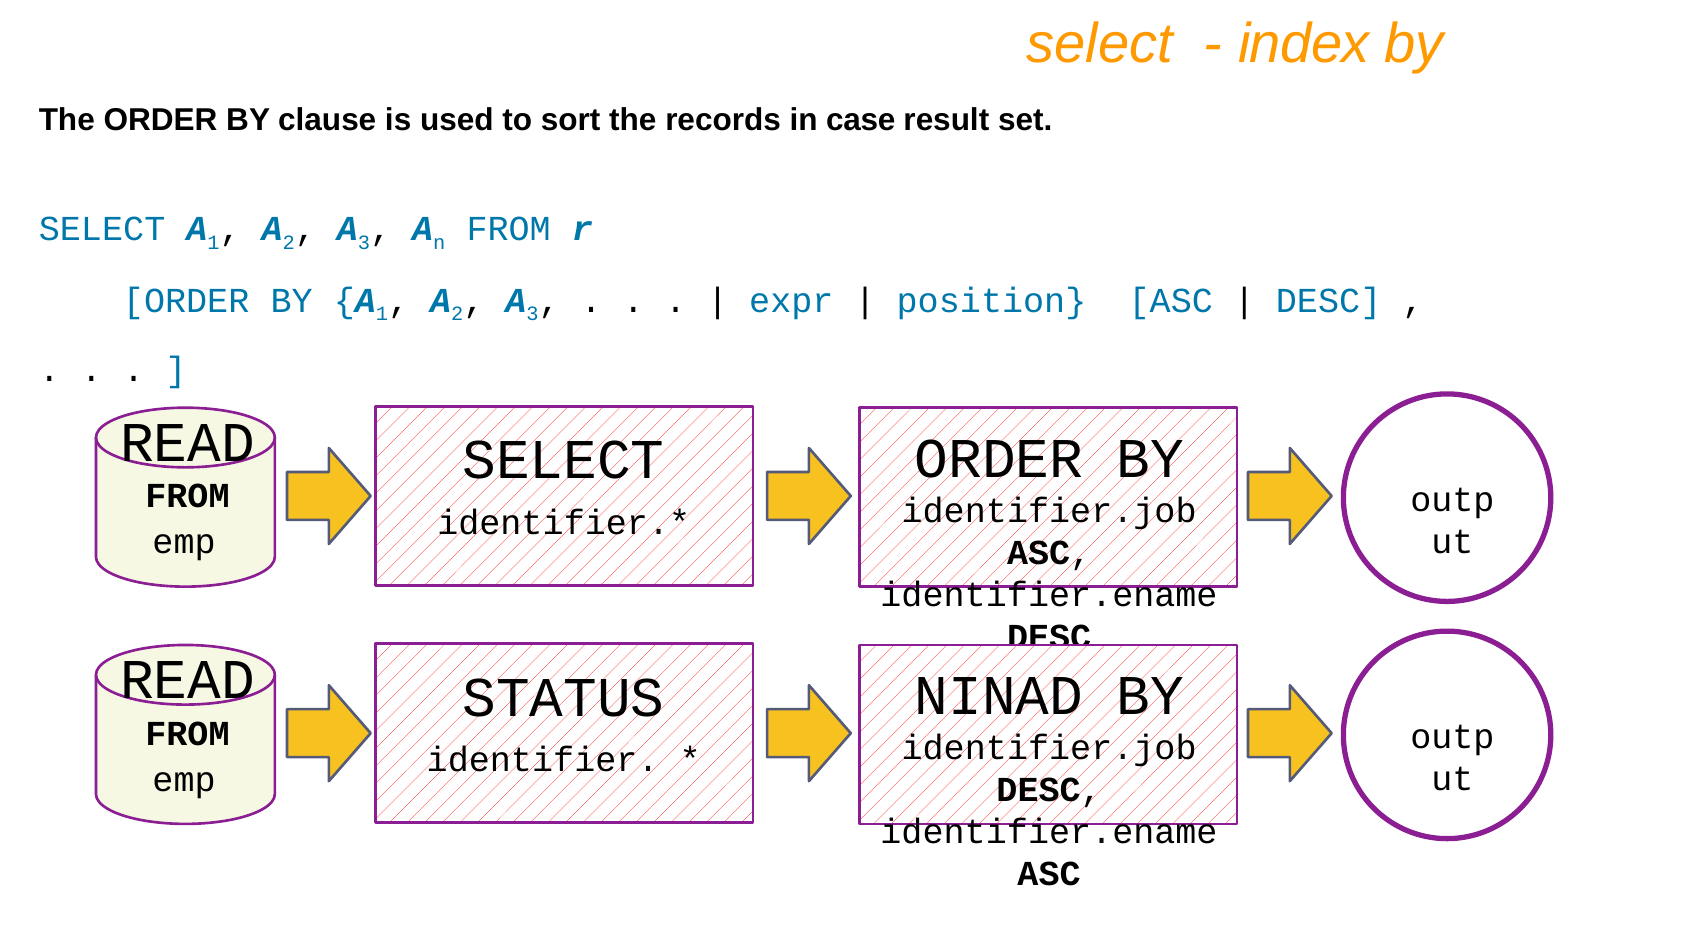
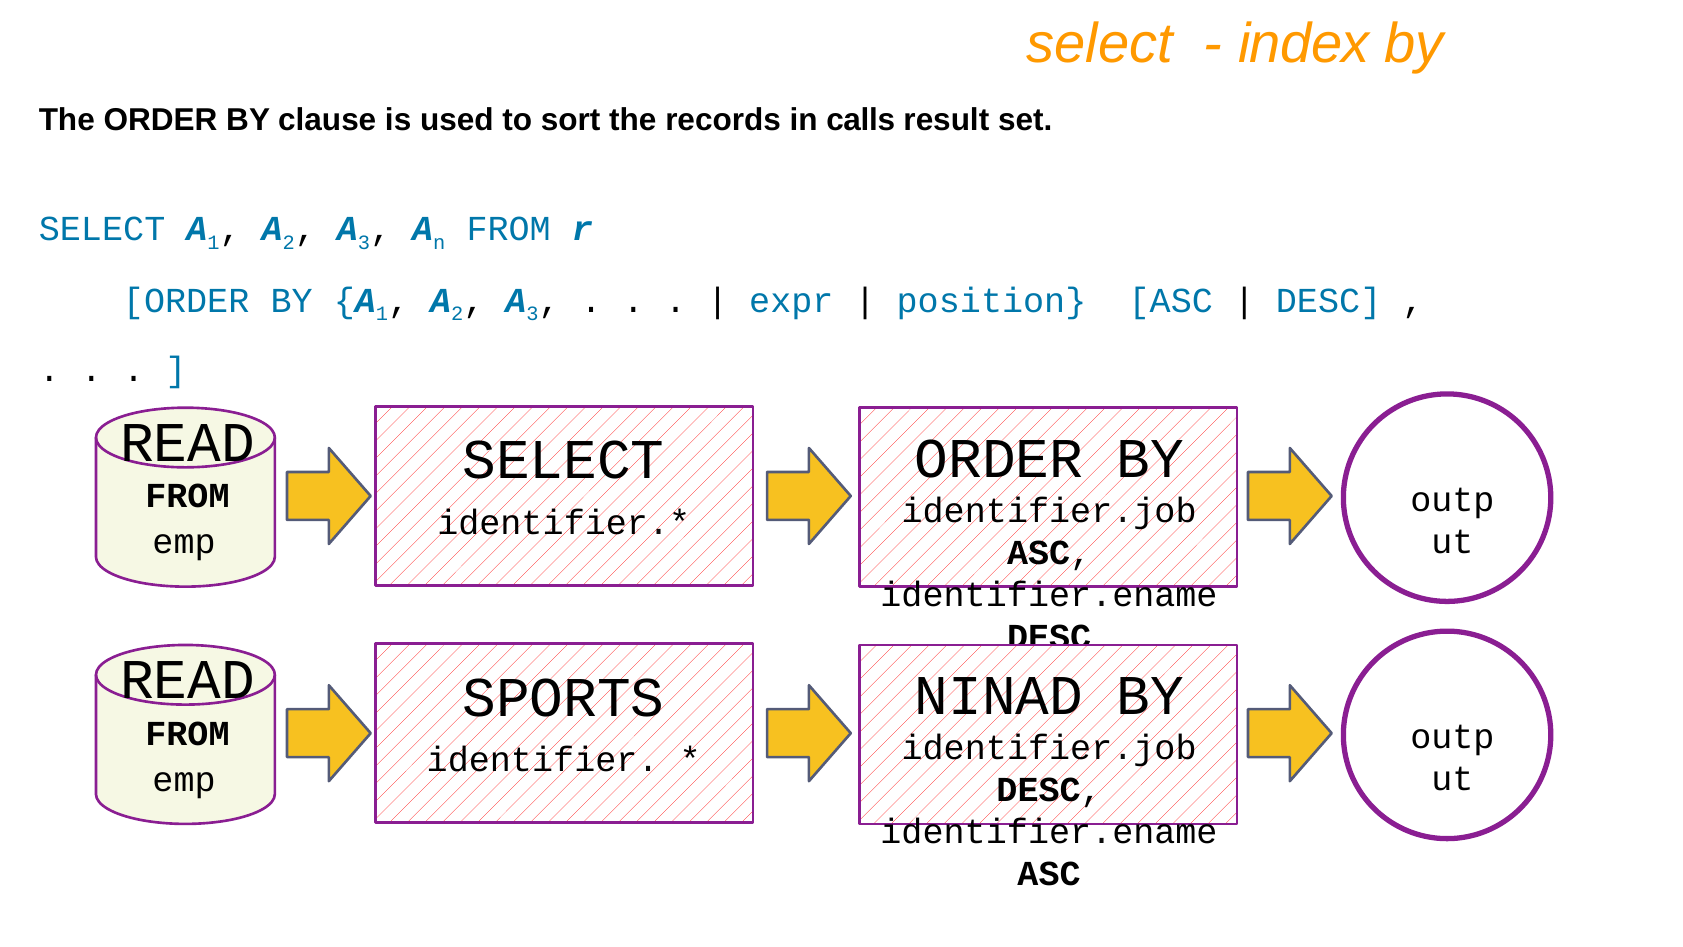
case: case -> calls
STATUS: STATUS -> SPORTS
